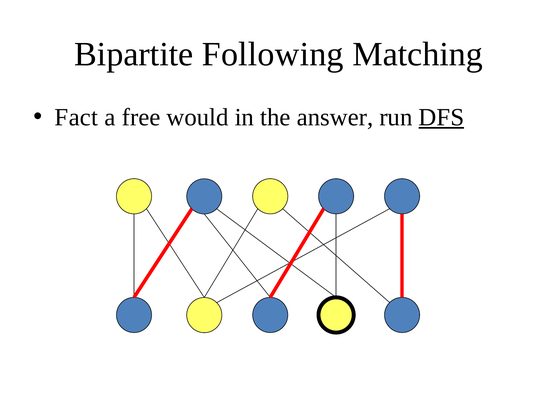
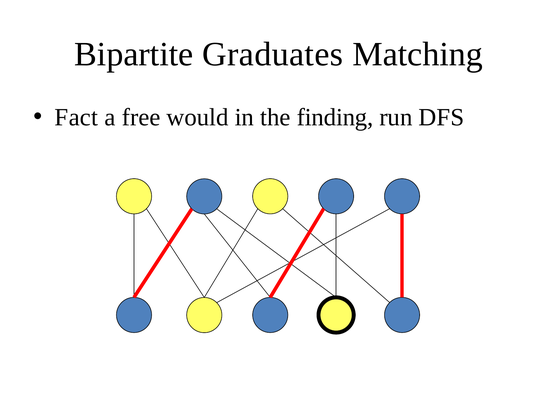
Following: Following -> Graduates
answer: answer -> finding
DFS underline: present -> none
